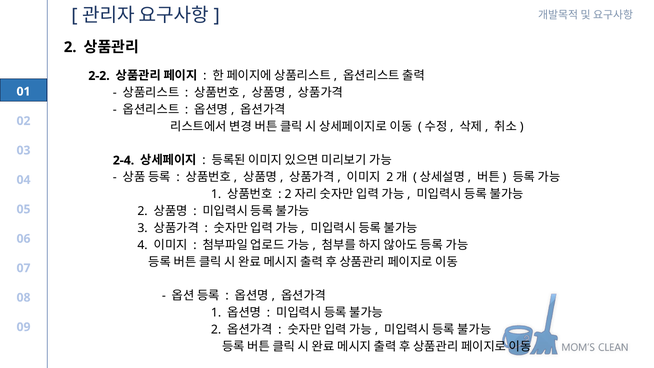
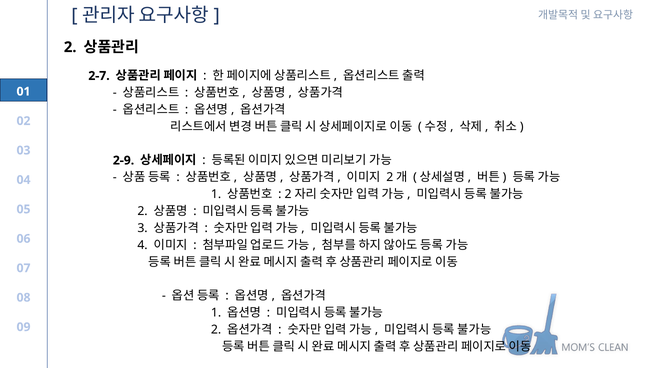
2-2: 2-2 -> 2-7
2-4: 2-4 -> 2-9
